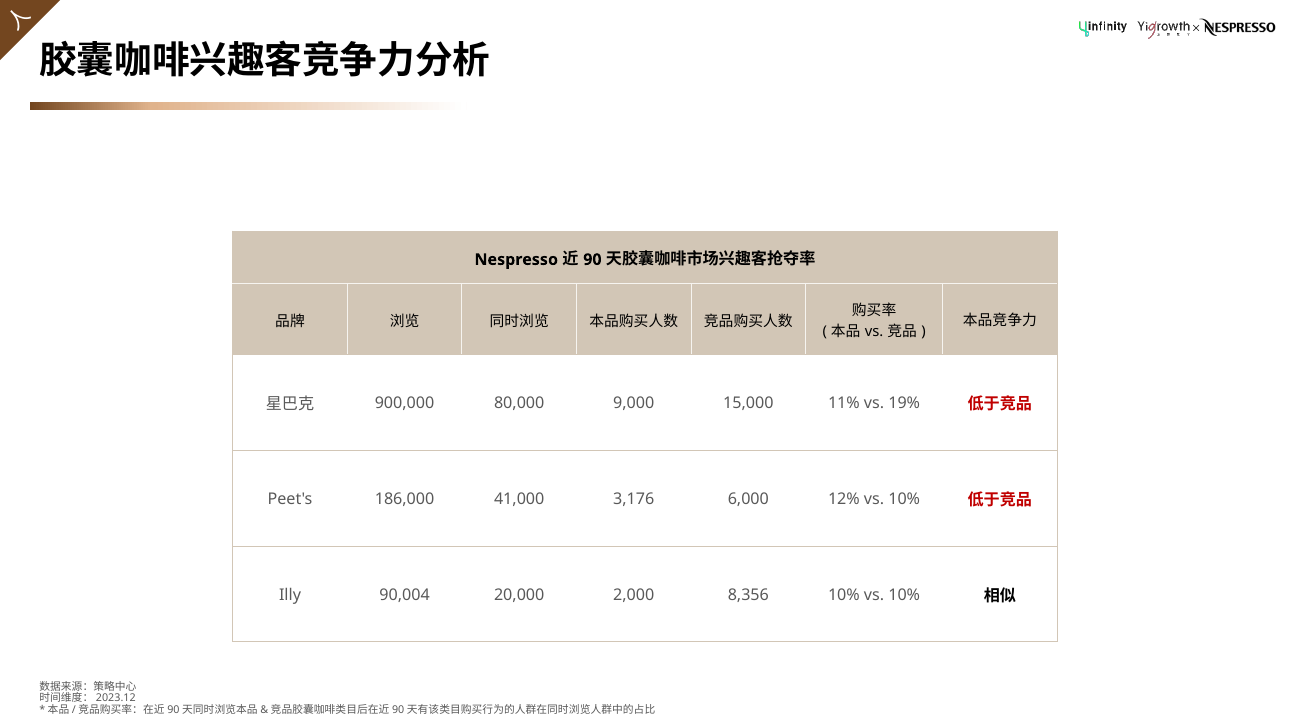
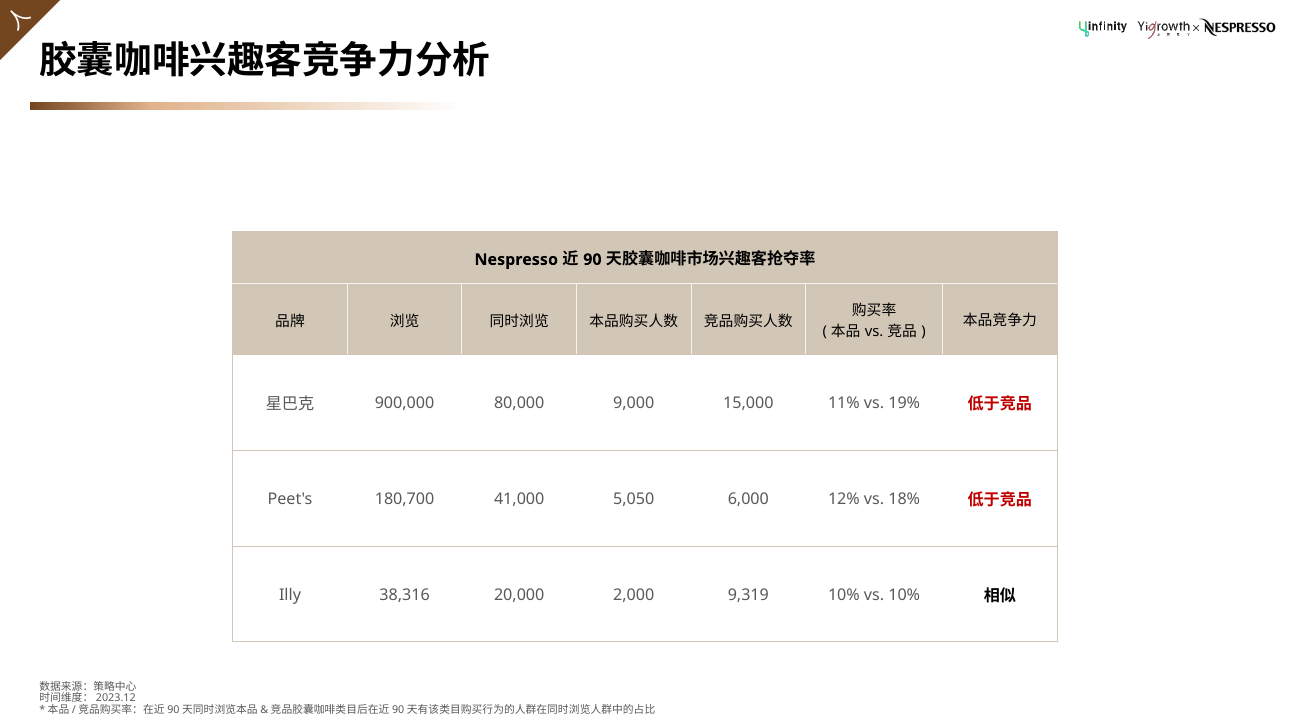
186,000: 186,000 -> 180,700
3,176: 3,176 -> 5,050
12% vs 10%: 10% -> 18%
90,004: 90,004 -> 38,316
8,356: 8,356 -> 9,319
